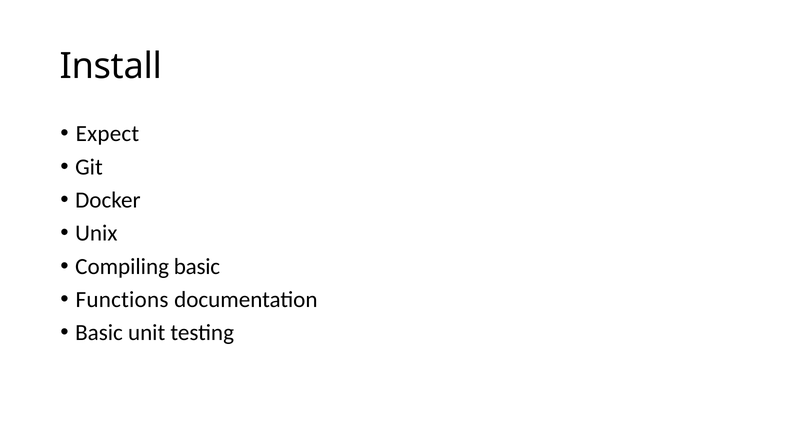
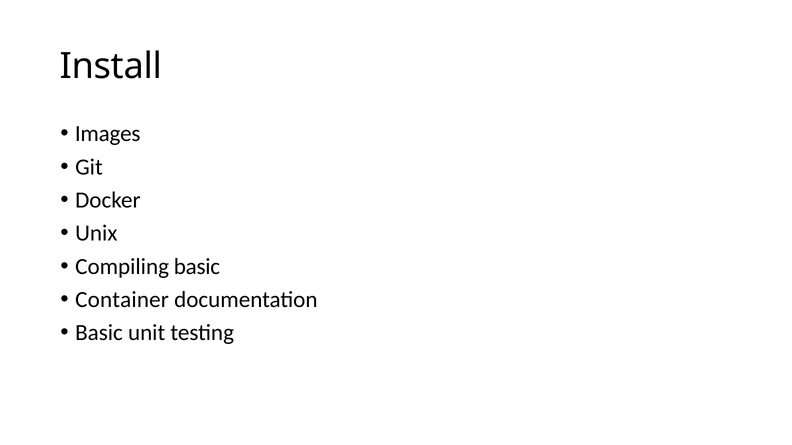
Expect: Expect -> Images
Functions: Functions -> Container
